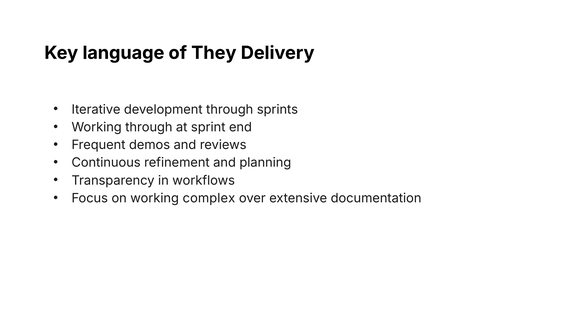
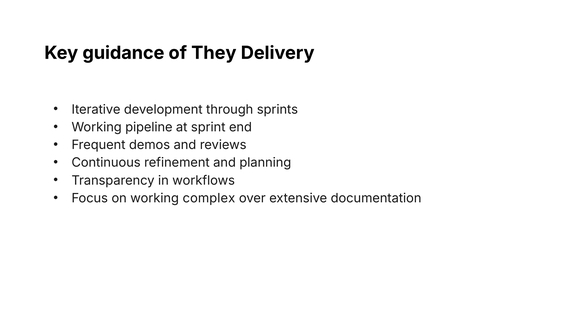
language: language -> guidance
Working through: through -> pipeline
